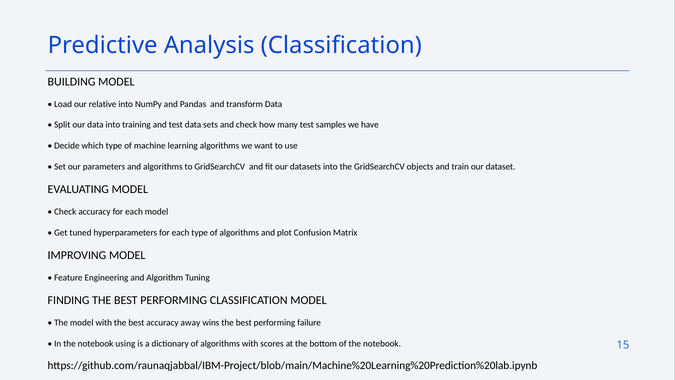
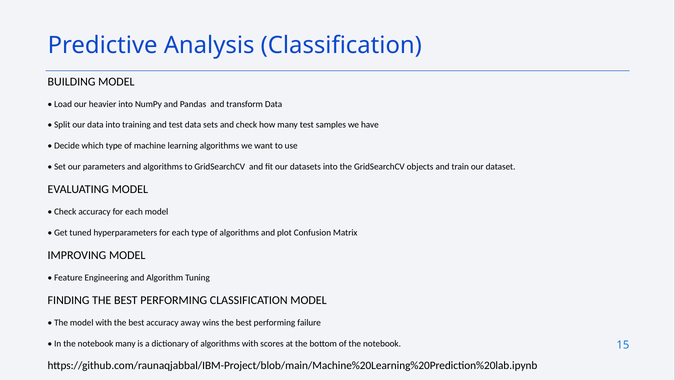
relative: relative -> heavier
notebook using: using -> many
